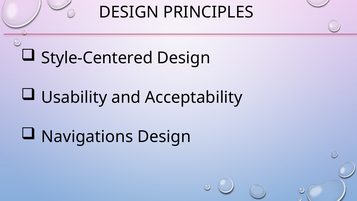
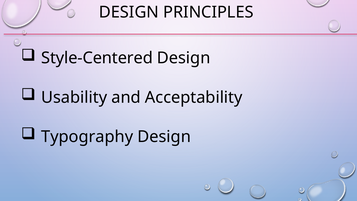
Navigations: Navigations -> Typography
